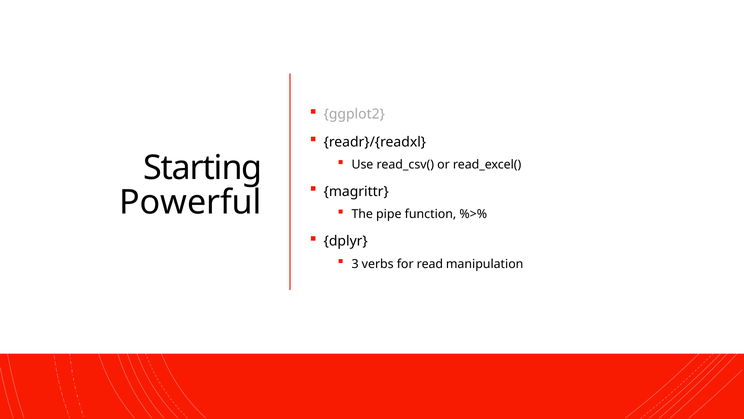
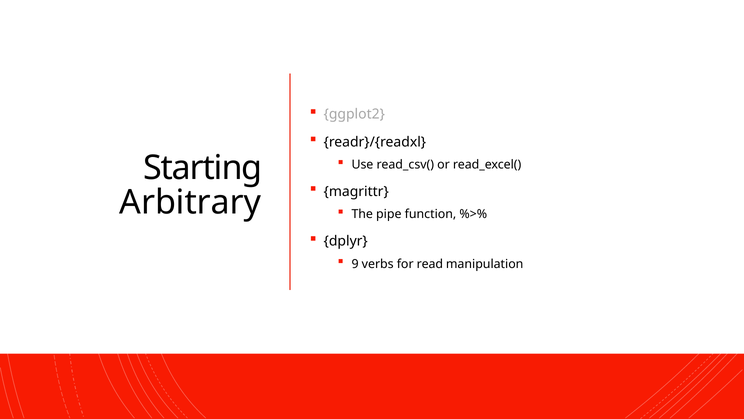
Powerful: Powerful -> Arbitrary
3: 3 -> 9
